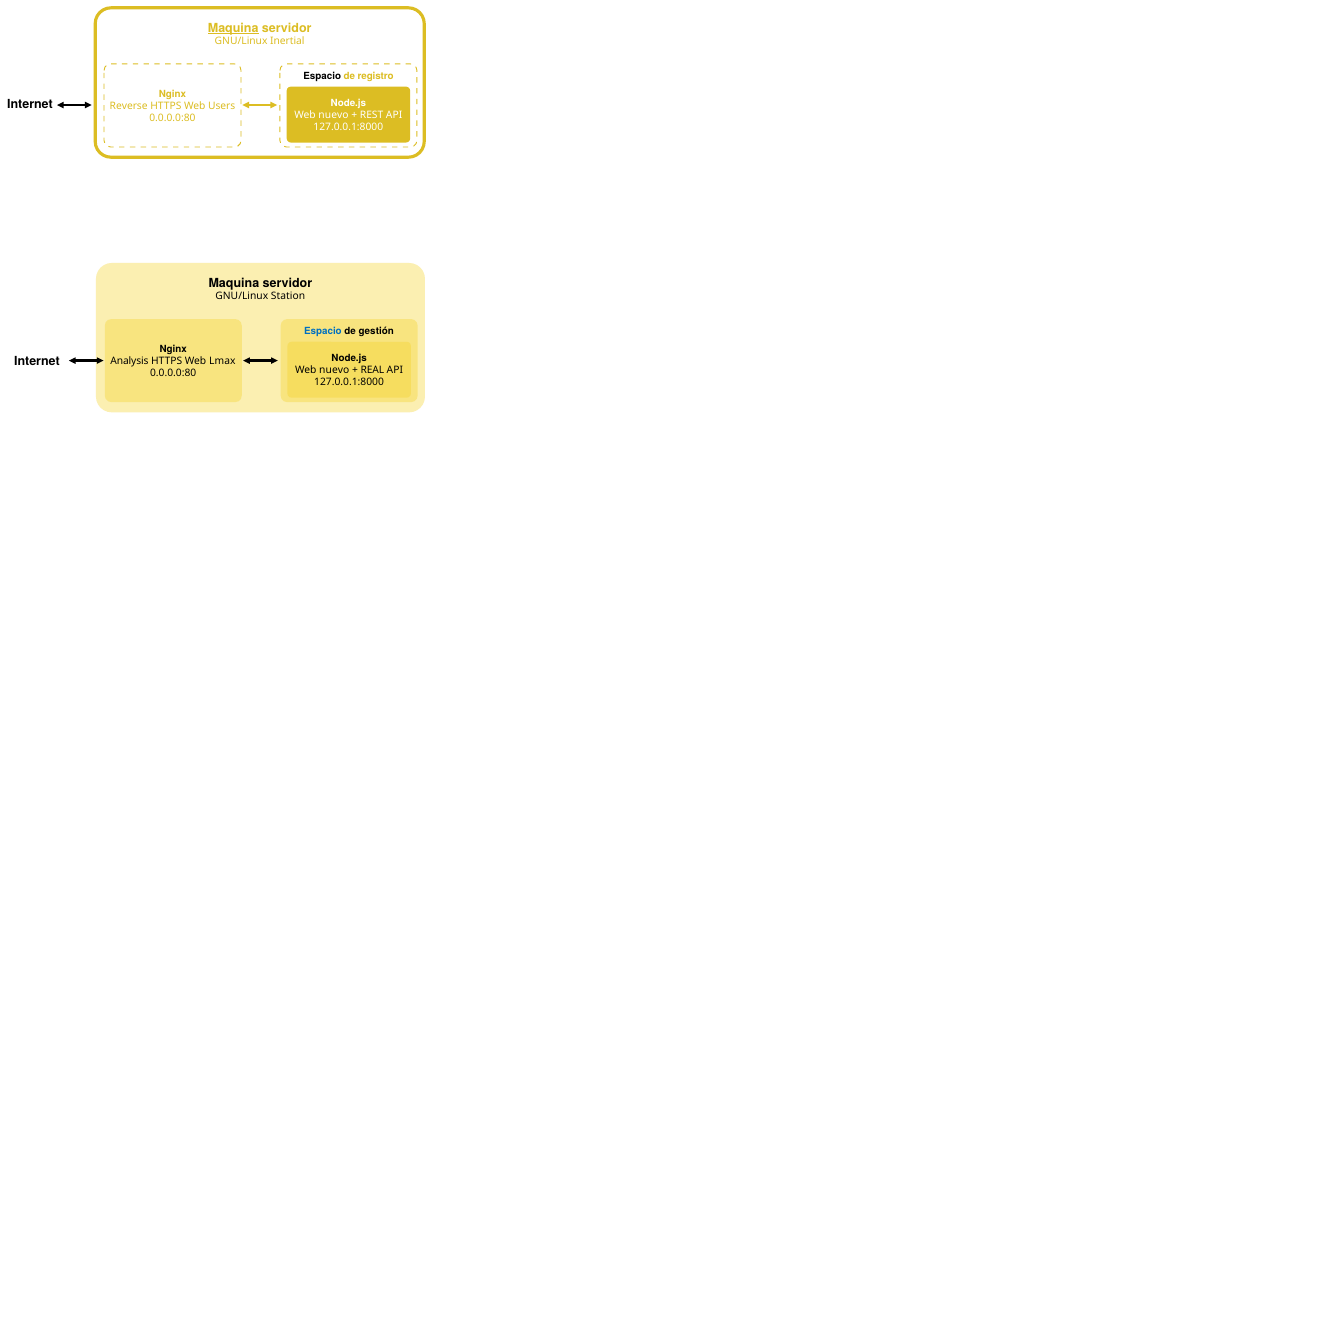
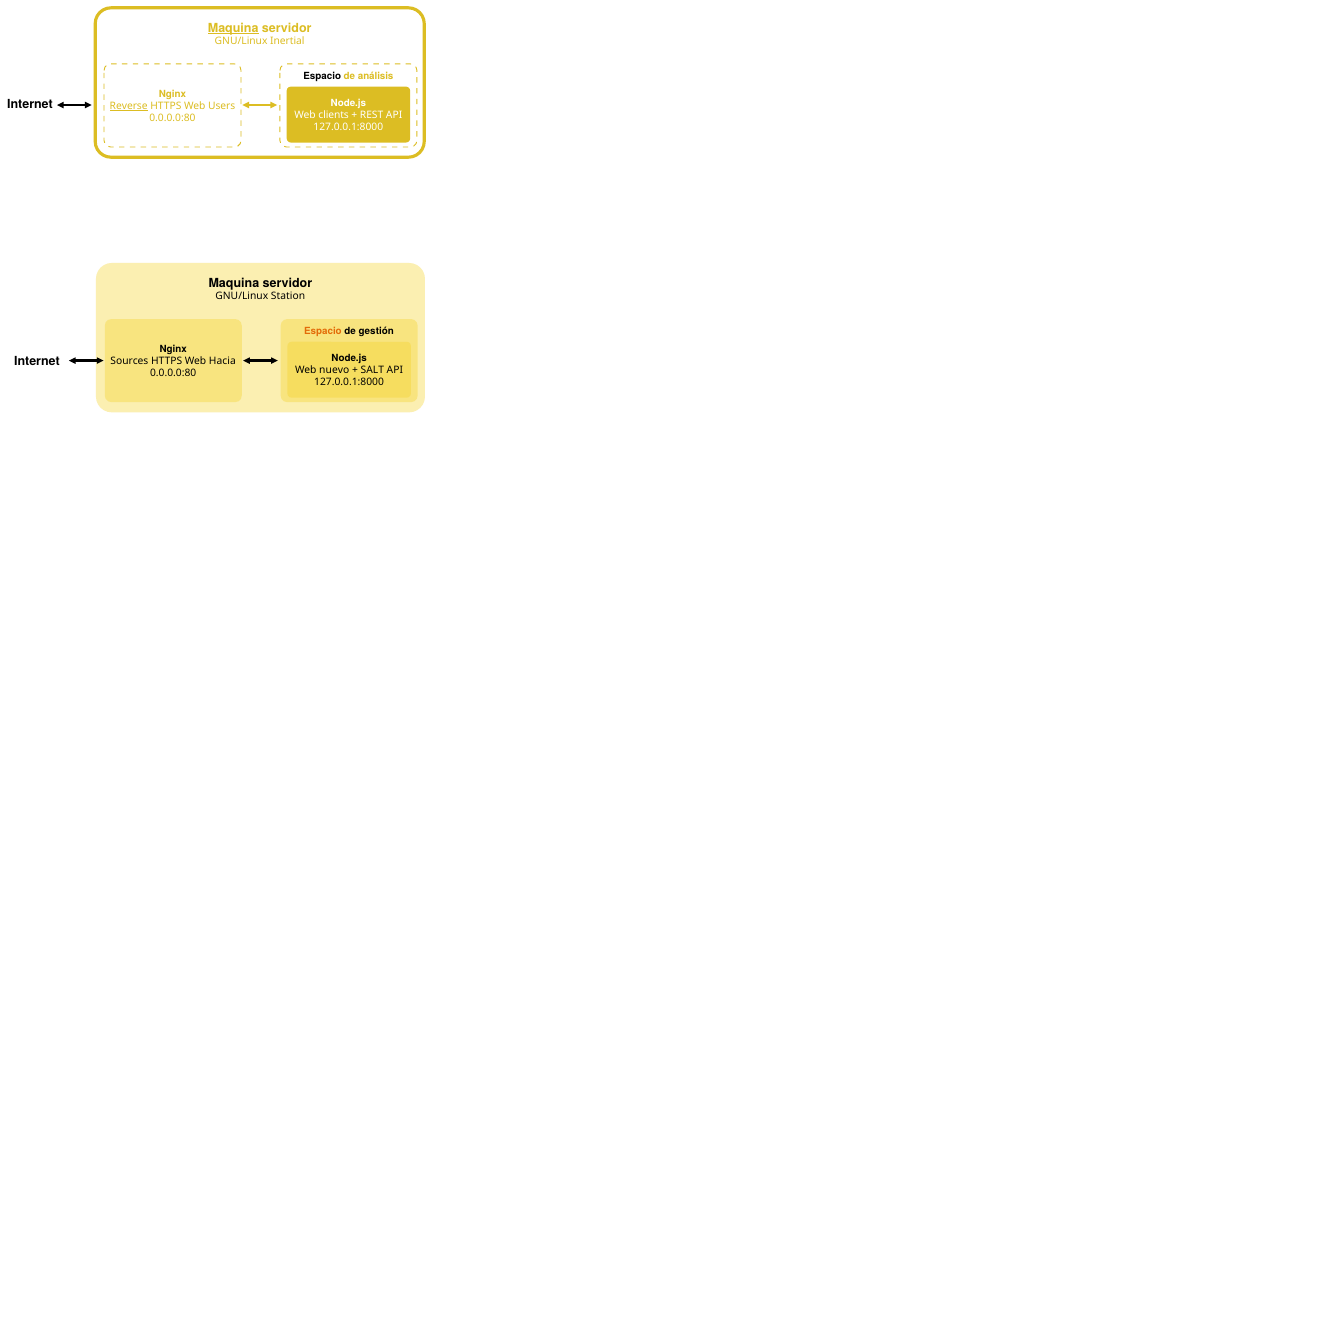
registro: registro -> análisis
Reverse underline: none -> present
nuevo at (334, 115): nuevo -> clients
Espacio at (323, 331) colour: blue -> orange
Analysis: Analysis -> Sources
Lmax: Lmax -> Hacia
REAL: REAL -> SALT
